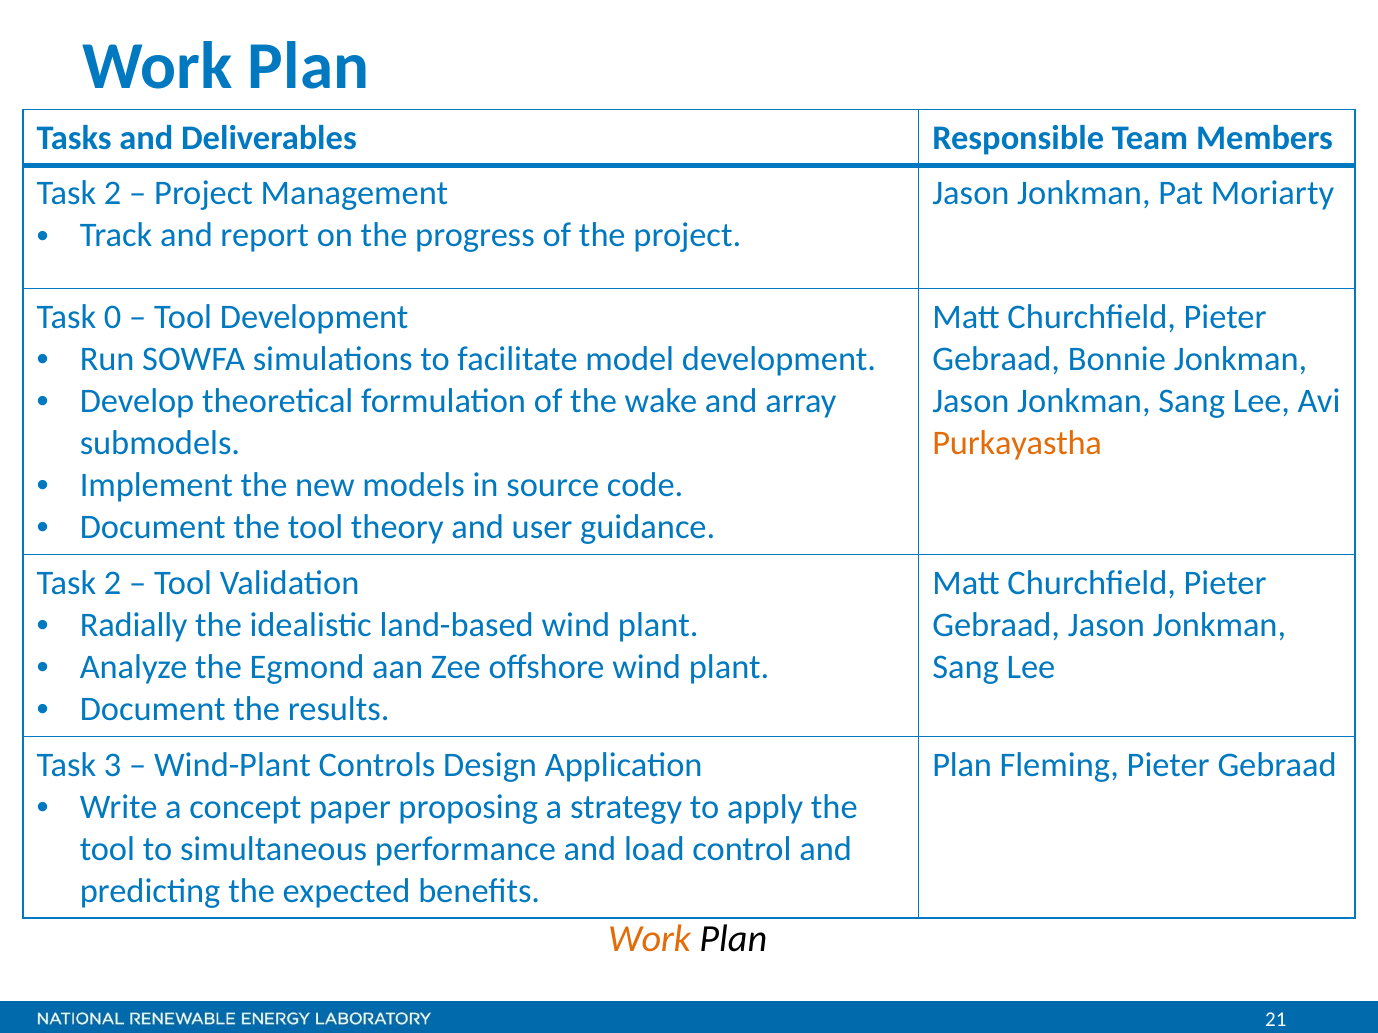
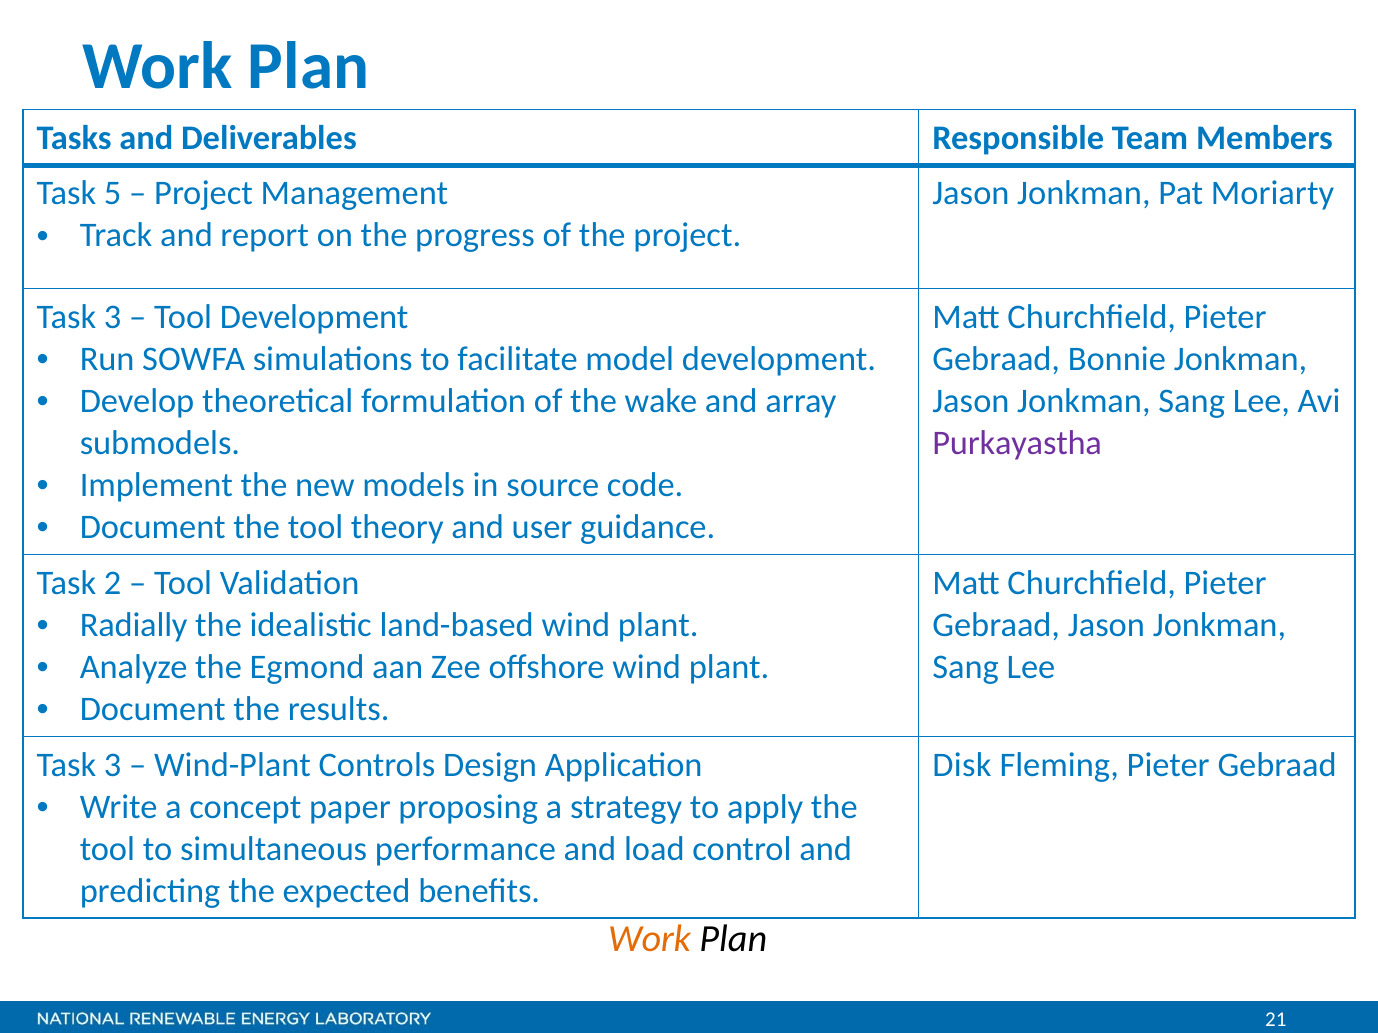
2 at (113, 194): 2 -> 5
0 at (113, 317): 0 -> 3
Purkayastha colour: orange -> purple
Plan at (962, 765): Plan -> Disk
